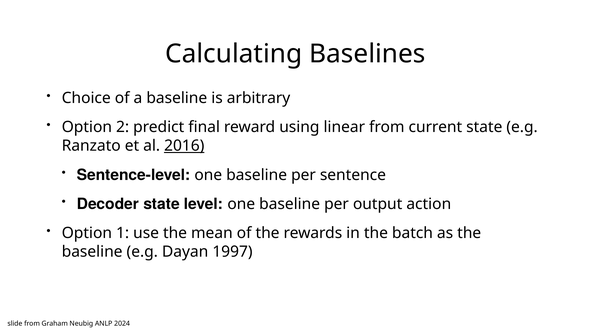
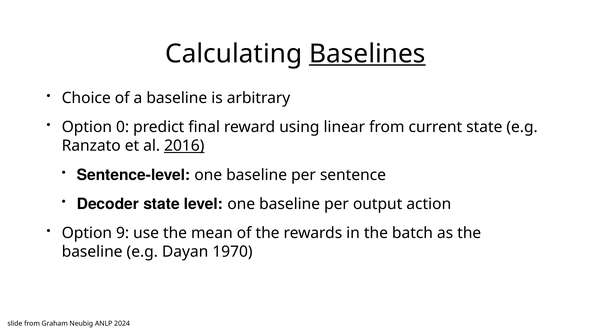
Baselines underline: none -> present
2: 2 -> 0
1: 1 -> 9
1997: 1997 -> 1970
